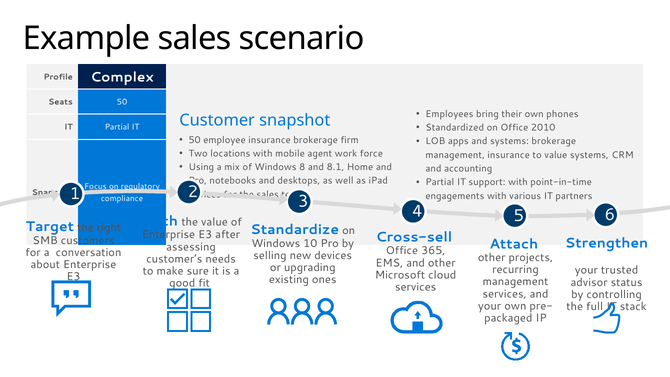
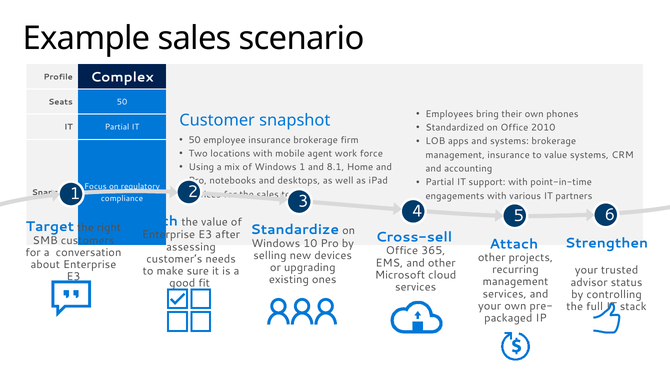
Windows 8: 8 -> 1
